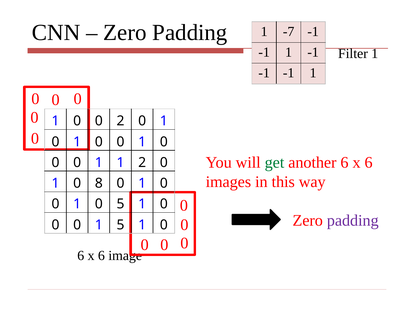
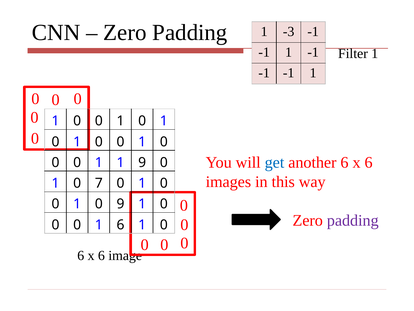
-7: -7 -> -3
2 at (120, 121): 2 -> 1
get colour: green -> blue
1 2: 2 -> 9
8: 8 -> 7
0 5: 5 -> 9
1 5: 5 -> 6
